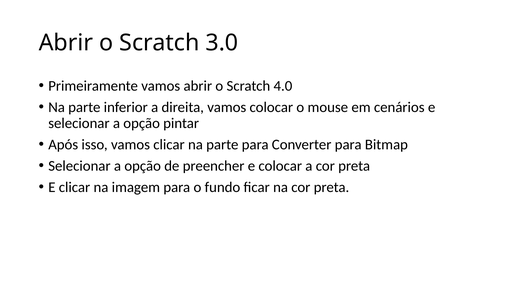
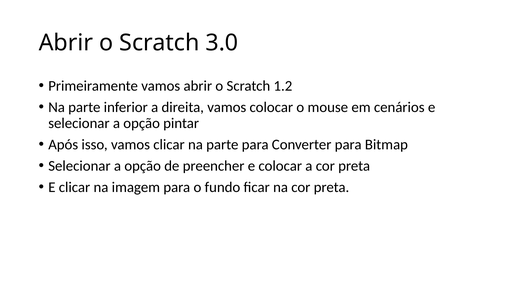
4.0: 4.0 -> 1.2
